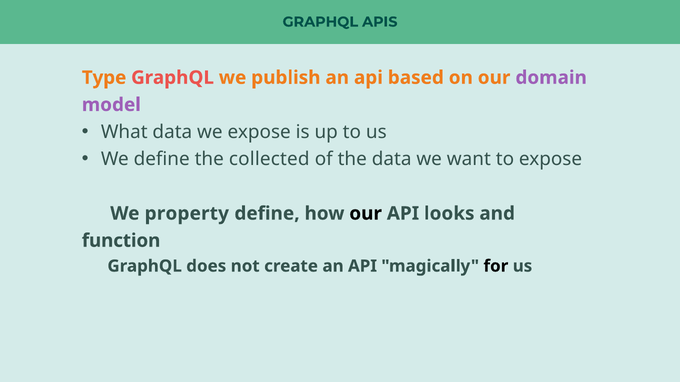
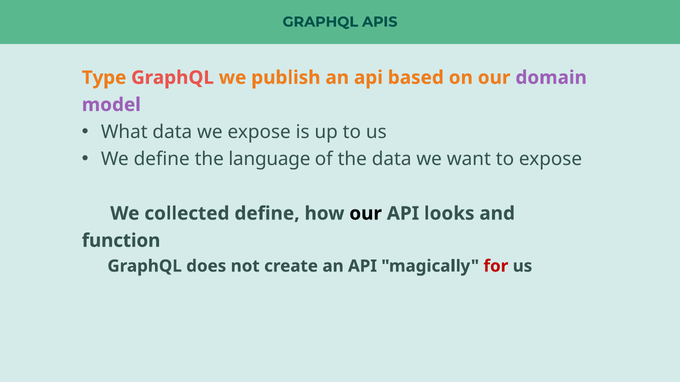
collected: collected -> language
property: property -> collected
for colour: black -> red
